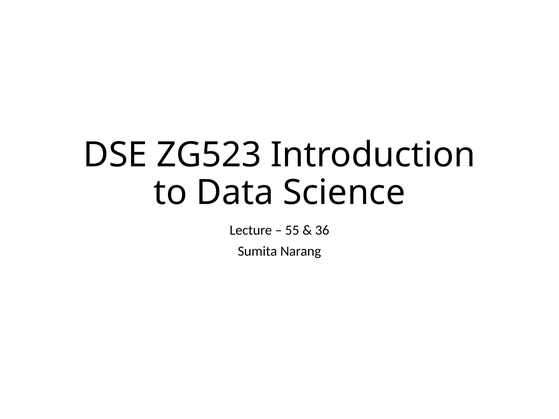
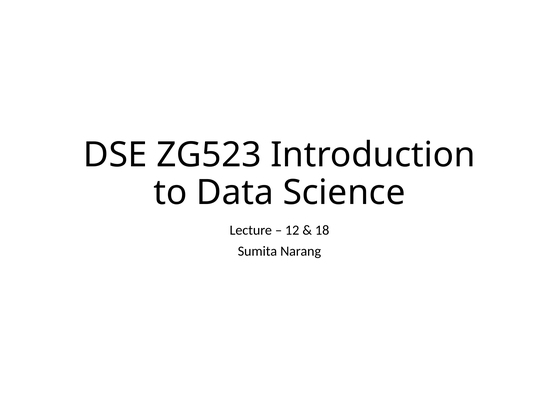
55: 55 -> 12
36: 36 -> 18
